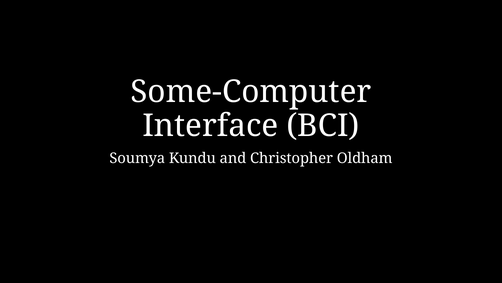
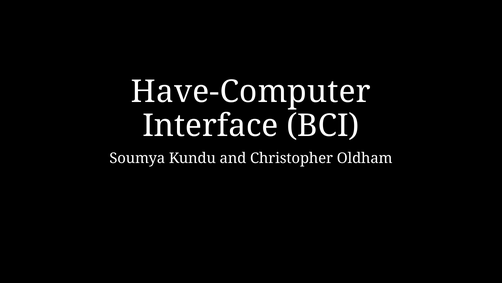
Some-Computer: Some-Computer -> Have-Computer
